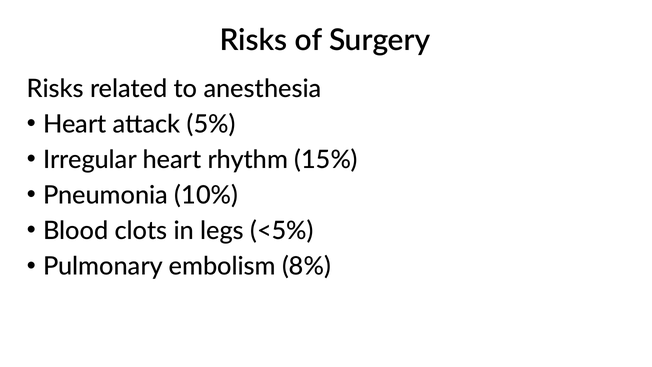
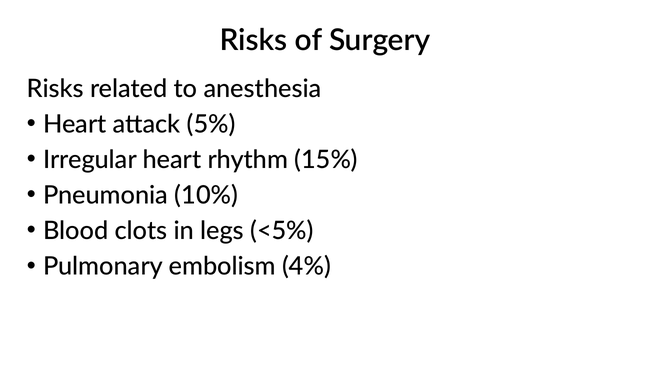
8%: 8% -> 4%
